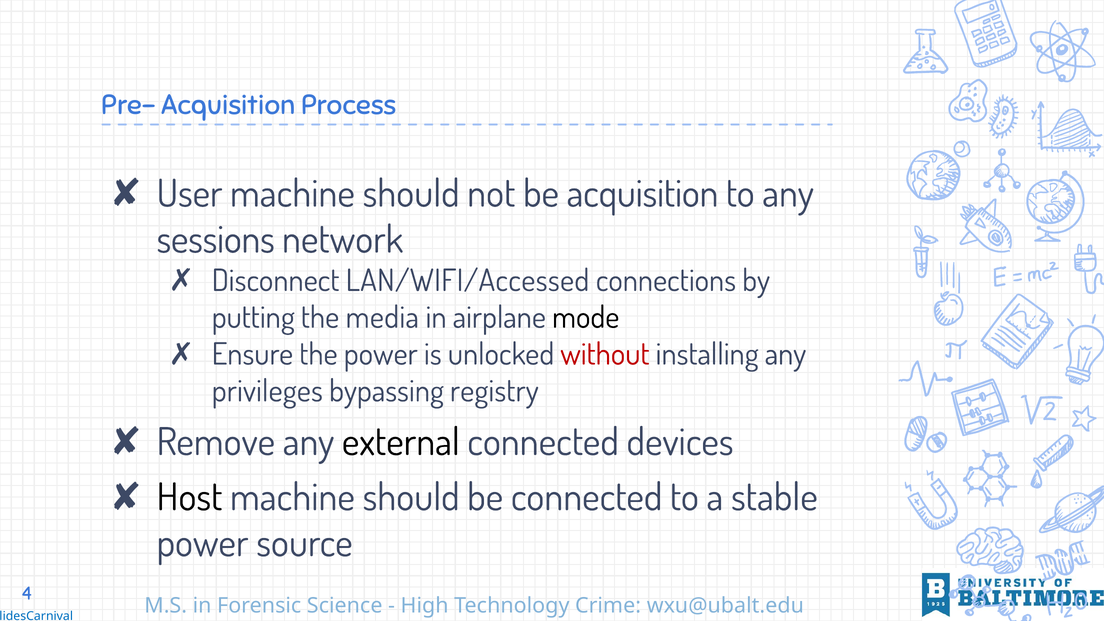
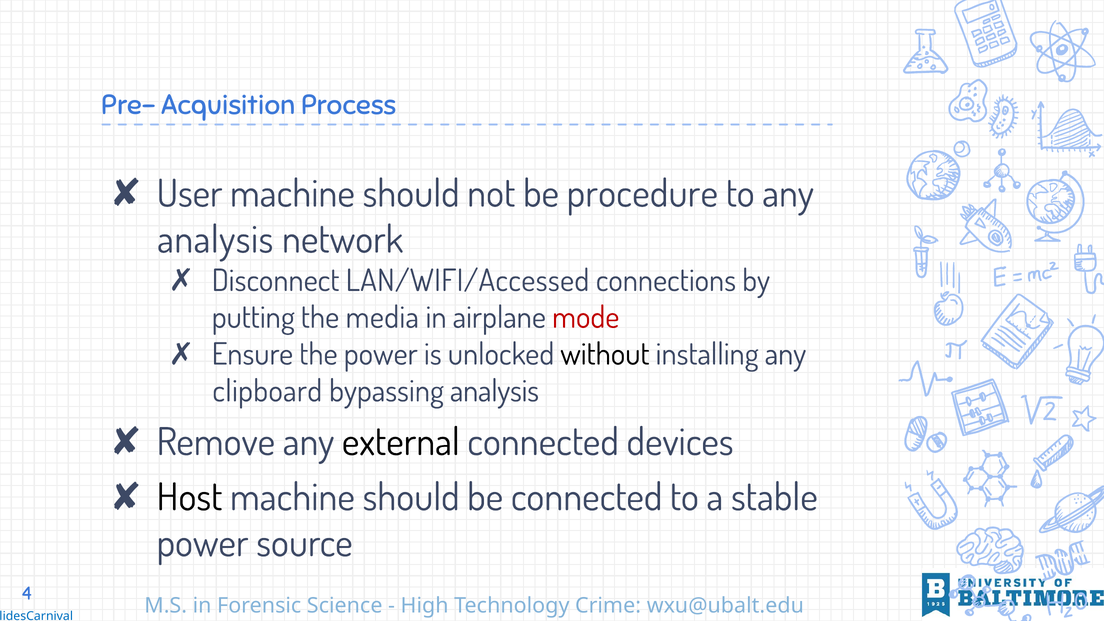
be acquisition: acquisition -> procedure
sessions at (216, 240): sessions -> analysis
mode colour: black -> red
without colour: red -> black
privileges: privileges -> clipboard
bypassing registry: registry -> analysis
